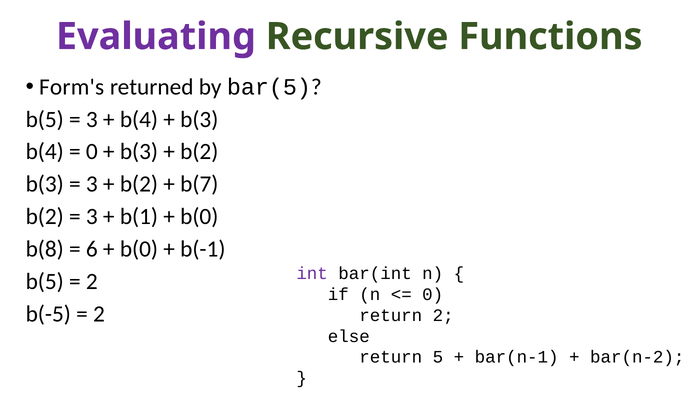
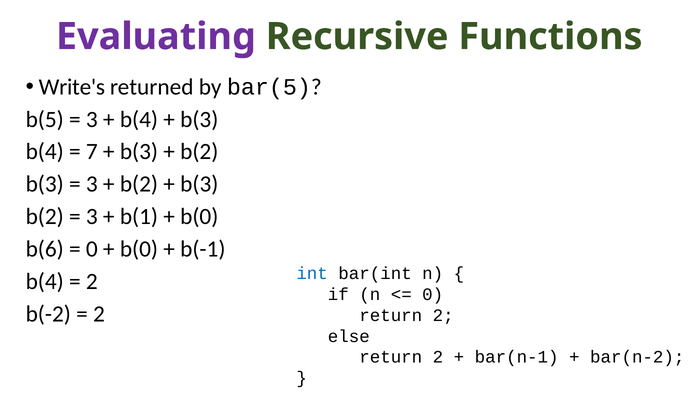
Form's: Form's -> Write's
0 at (92, 152): 0 -> 7
b(7 at (199, 184): b(7 -> b(3
b(8: b(8 -> b(6
6 at (92, 249): 6 -> 0
int colour: purple -> blue
b(5 at (45, 282): b(5 -> b(4
b(-5: b(-5 -> b(-2
5 at (438, 357): 5 -> 2
